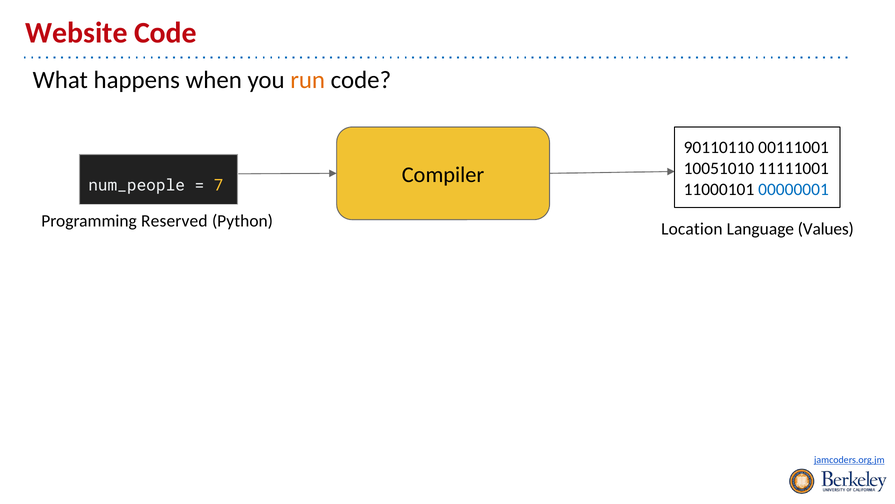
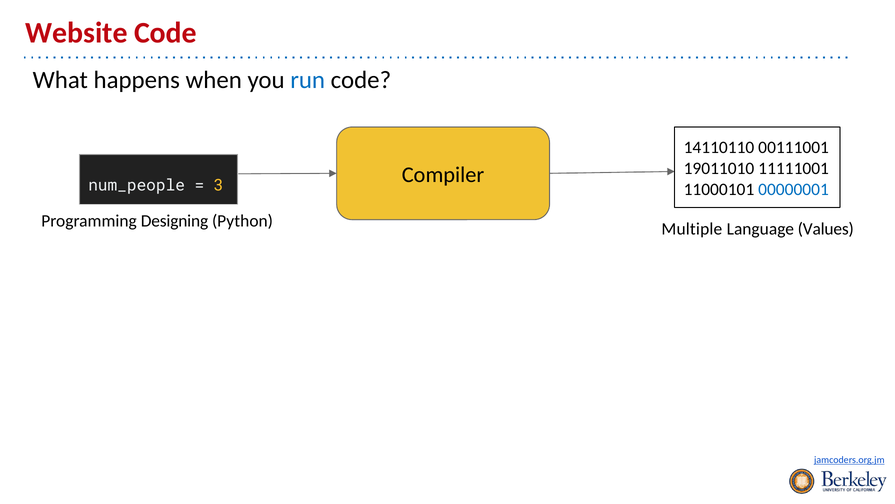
run colour: orange -> blue
90110110: 90110110 -> 14110110
10051010: 10051010 -> 19011010
7: 7 -> 3
Reserved: Reserved -> Designing
Location: Location -> Multiple
